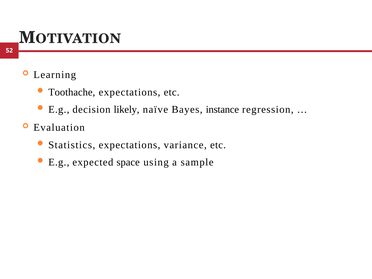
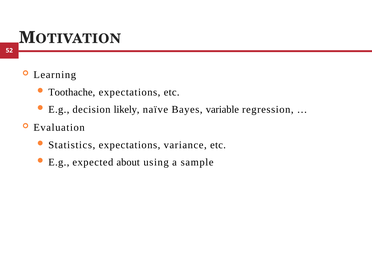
instance: instance -> variable
space: space -> about
